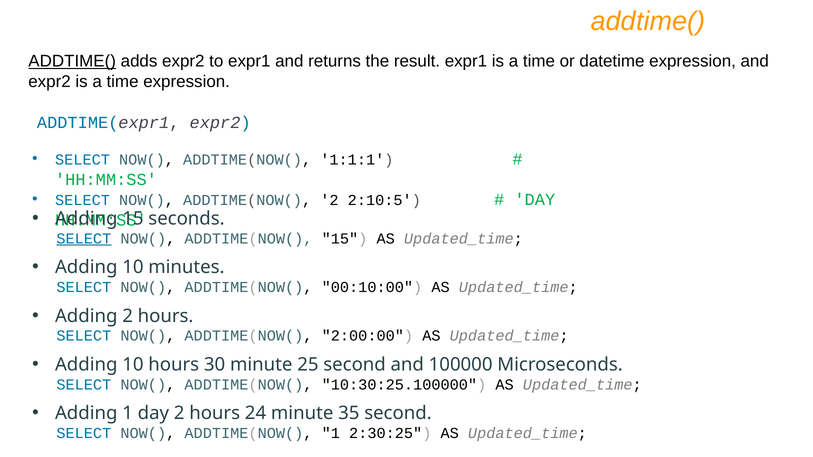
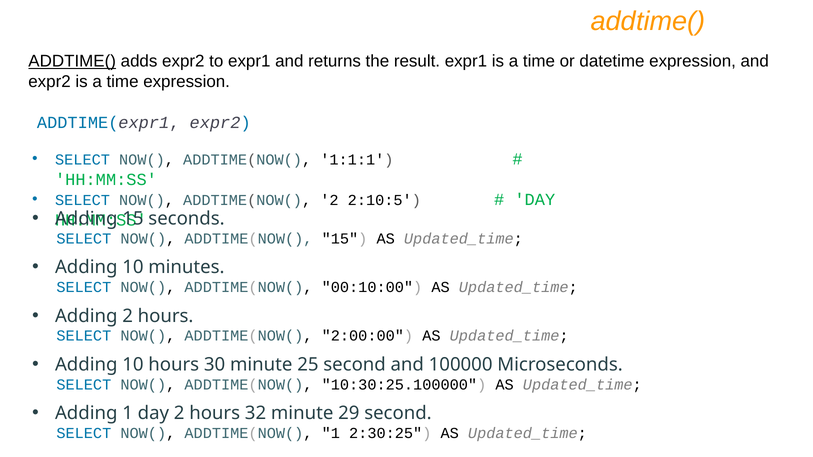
SELECT at (84, 239) underline: present -> none
24: 24 -> 32
35: 35 -> 29
